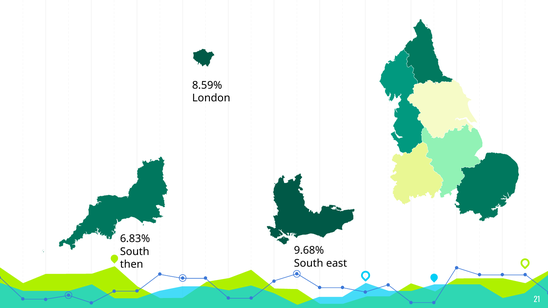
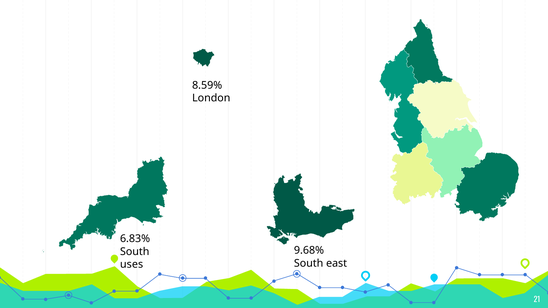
then: then -> uses
